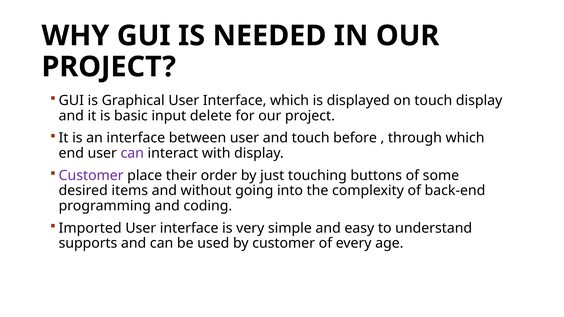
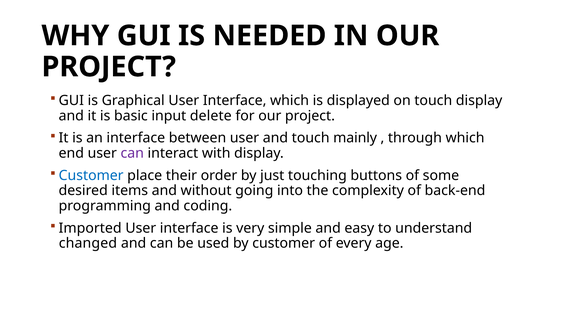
before: before -> mainly
Customer at (91, 176) colour: purple -> blue
supports: supports -> changed
